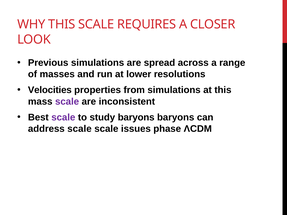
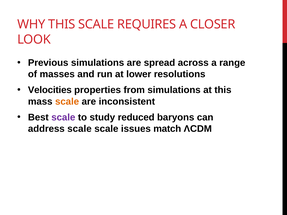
scale at (67, 102) colour: purple -> orange
study baryons: baryons -> reduced
phase: phase -> match
